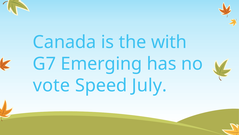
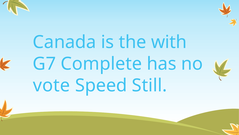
Emerging: Emerging -> Complete
July: July -> Still
